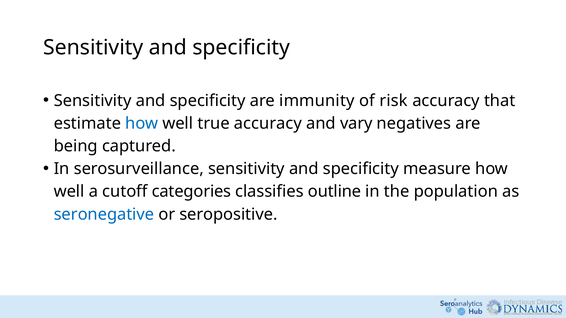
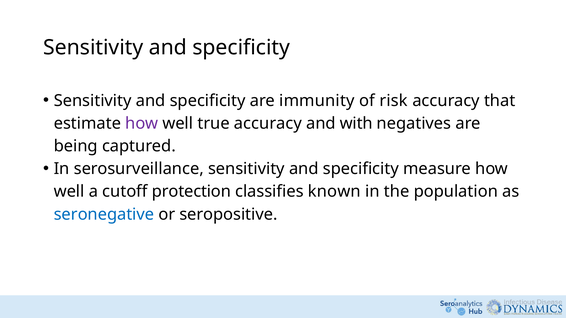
how at (142, 124) colour: blue -> purple
vary: vary -> with
categories: categories -> protection
outline: outline -> known
